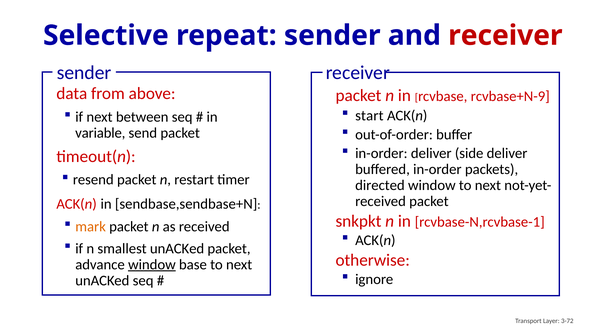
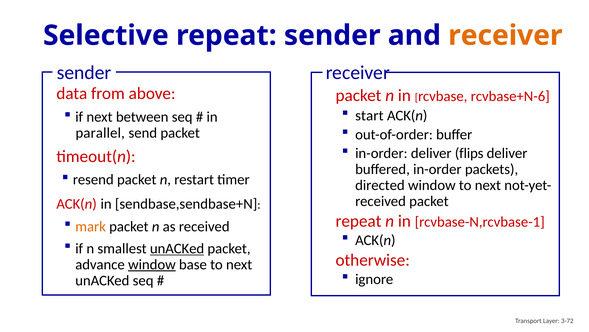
receiver at (505, 35) colour: red -> orange
rcvbase+N-9: rcvbase+N-9 -> rcvbase+N-6
variable: variable -> parallel
side: side -> flips
snkpkt at (358, 221): snkpkt -> repeat
unACKed at (177, 248) underline: none -> present
